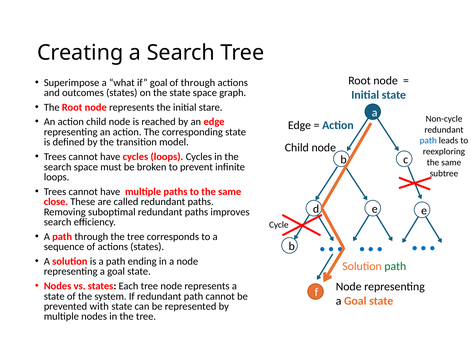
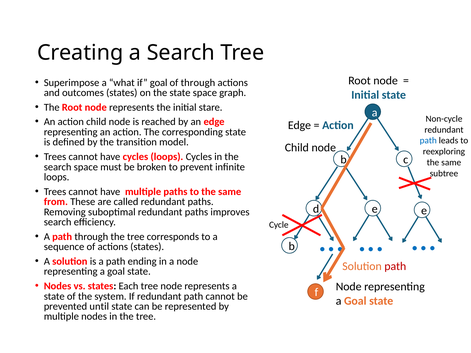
close: close -> from
path at (395, 266) colour: green -> red
with: with -> until
